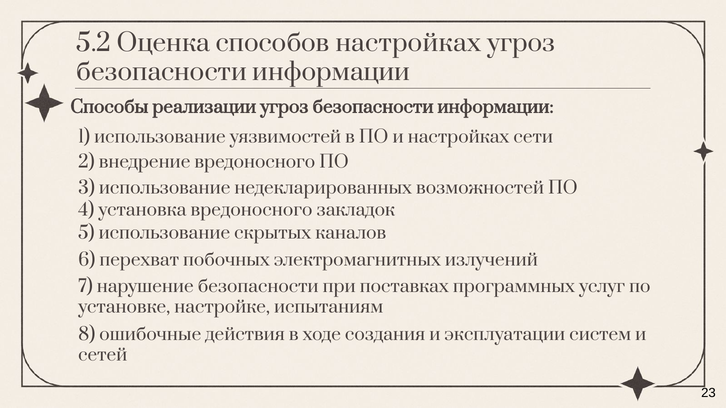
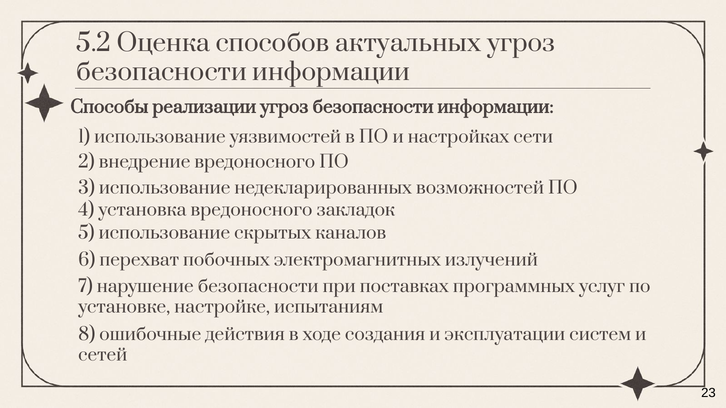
способов настройках: настройках -> актуальных
